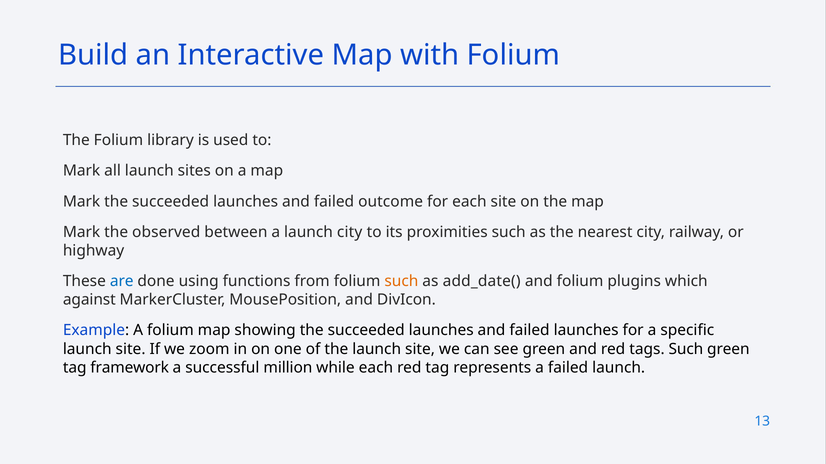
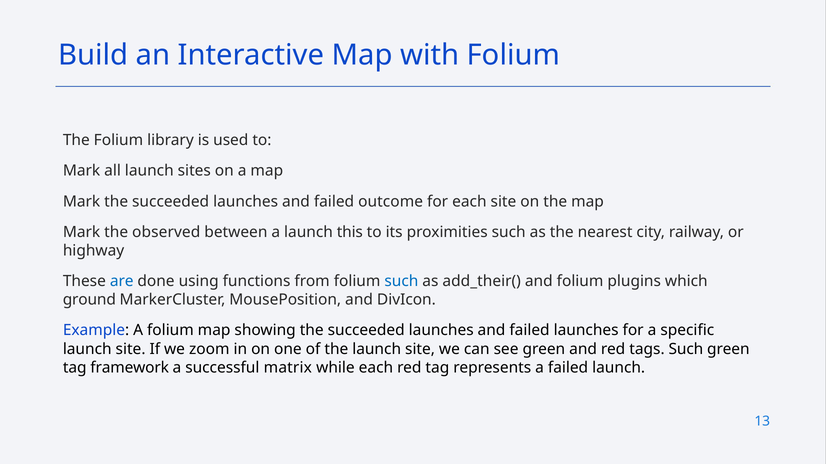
launch city: city -> this
such at (401, 282) colour: orange -> blue
add_date(: add_date( -> add_their(
against: against -> ground
million: million -> matrix
